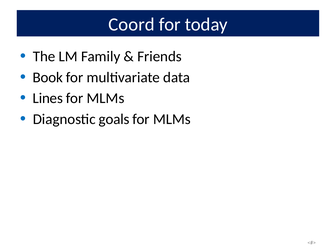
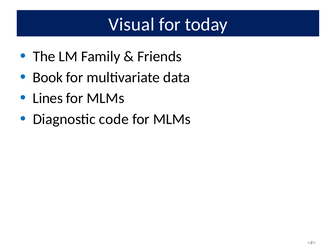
Coord: Coord -> Visual
goals: goals -> code
